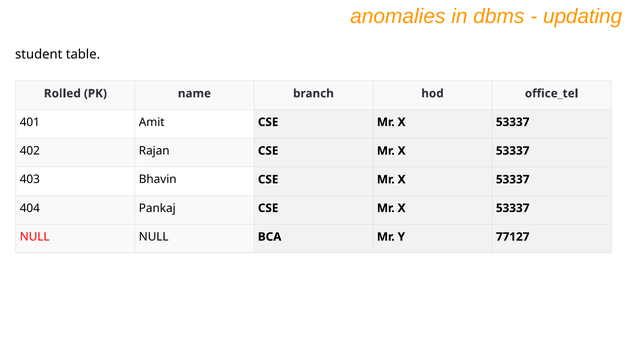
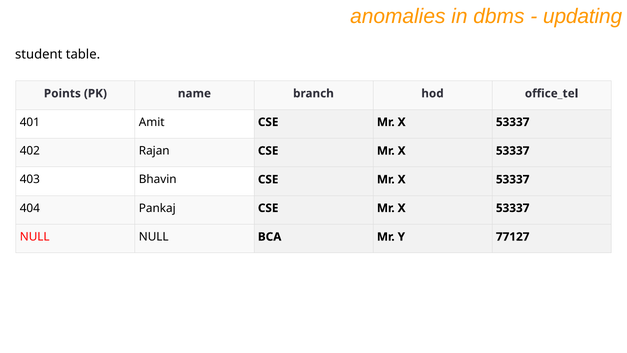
Rolled: Rolled -> Points
